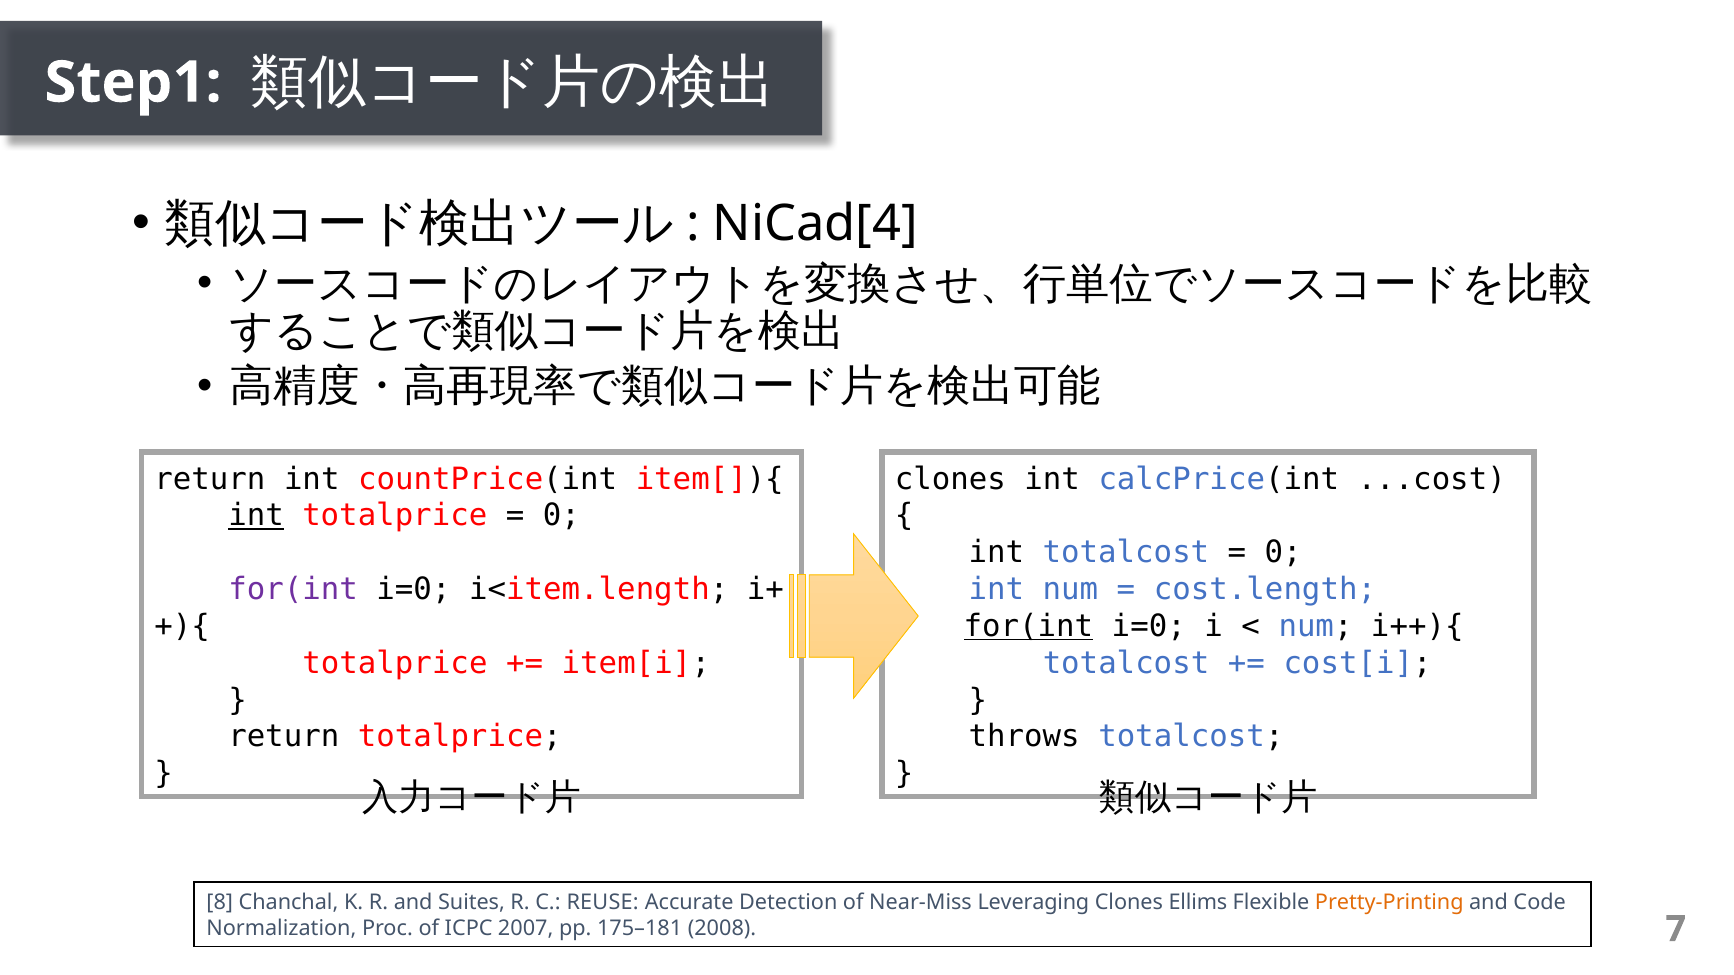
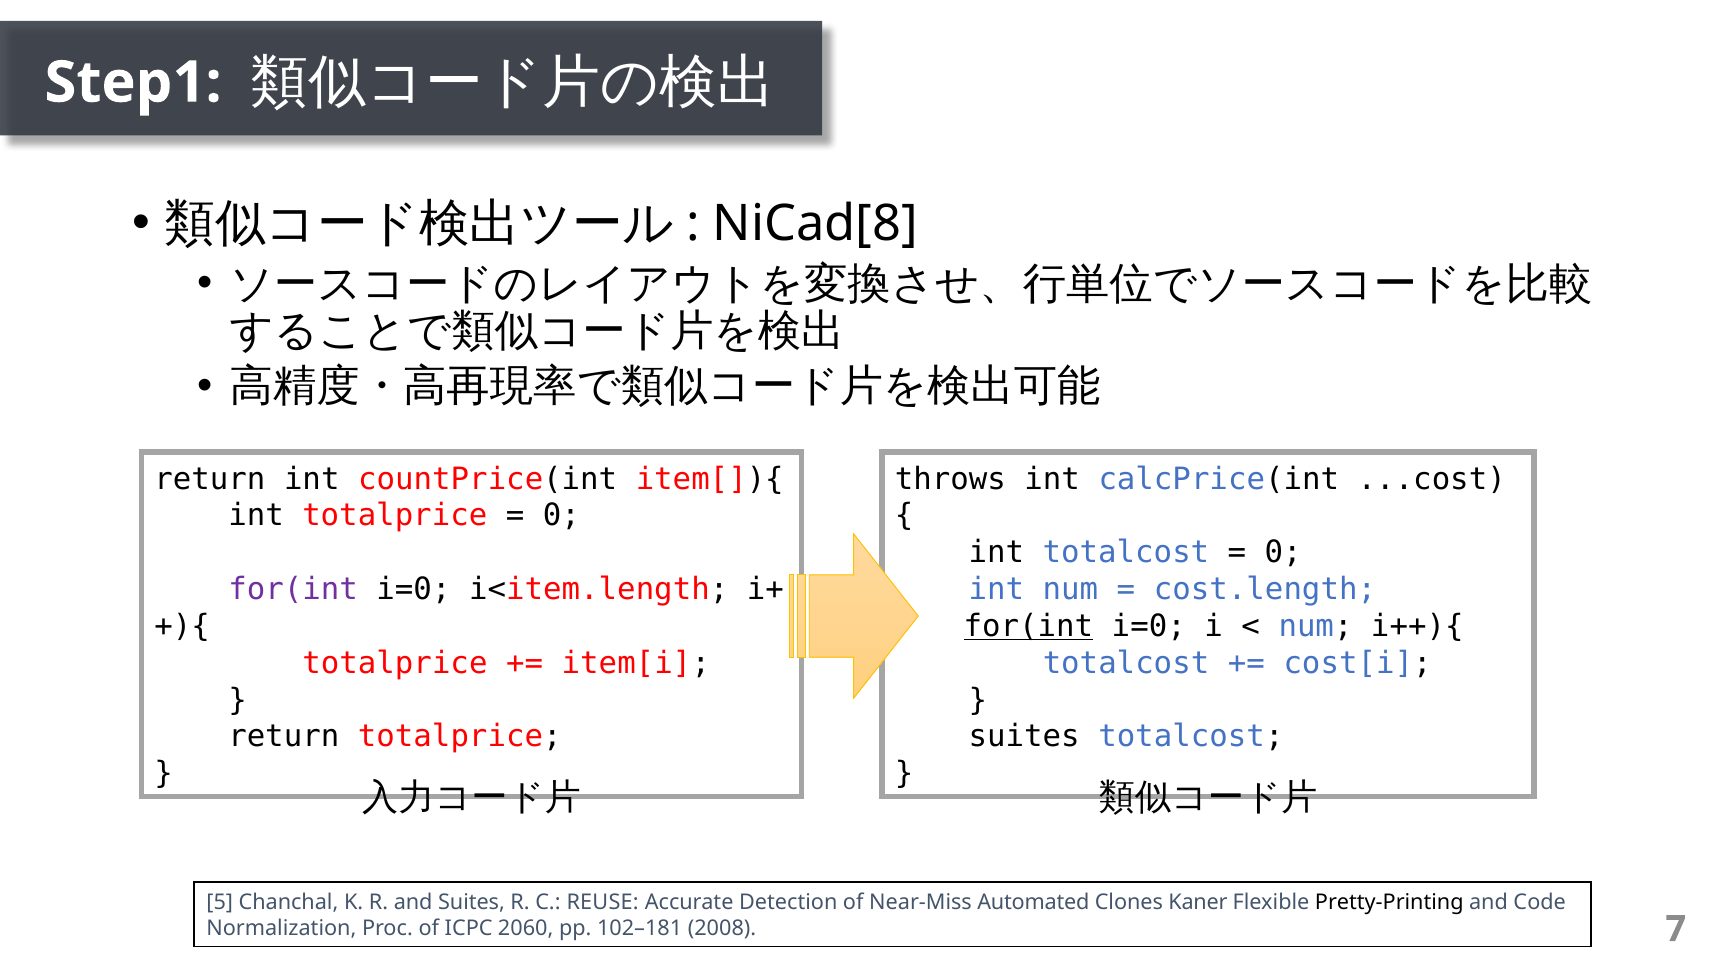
NiCad[4: NiCad[4 -> NiCad[8
clones at (950, 479): clones -> throws
int at (256, 516) underline: present -> none
throws at (1024, 737): throws -> suites
8: 8 -> 5
Leveraging: Leveraging -> Automated
Ellims: Ellims -> Kaner
Pretty-Printing colour: orange -> black
2007: 2007 -> 2060
175–181: 175–181 -> 102–181
